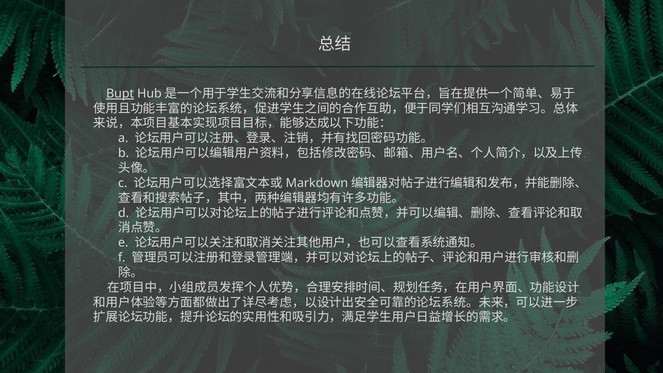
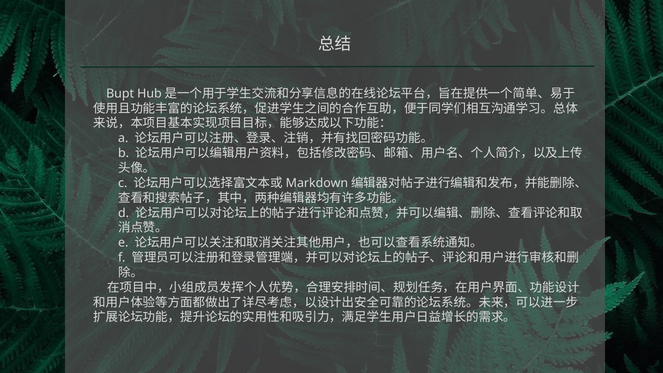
Bupt underline: present -> none
